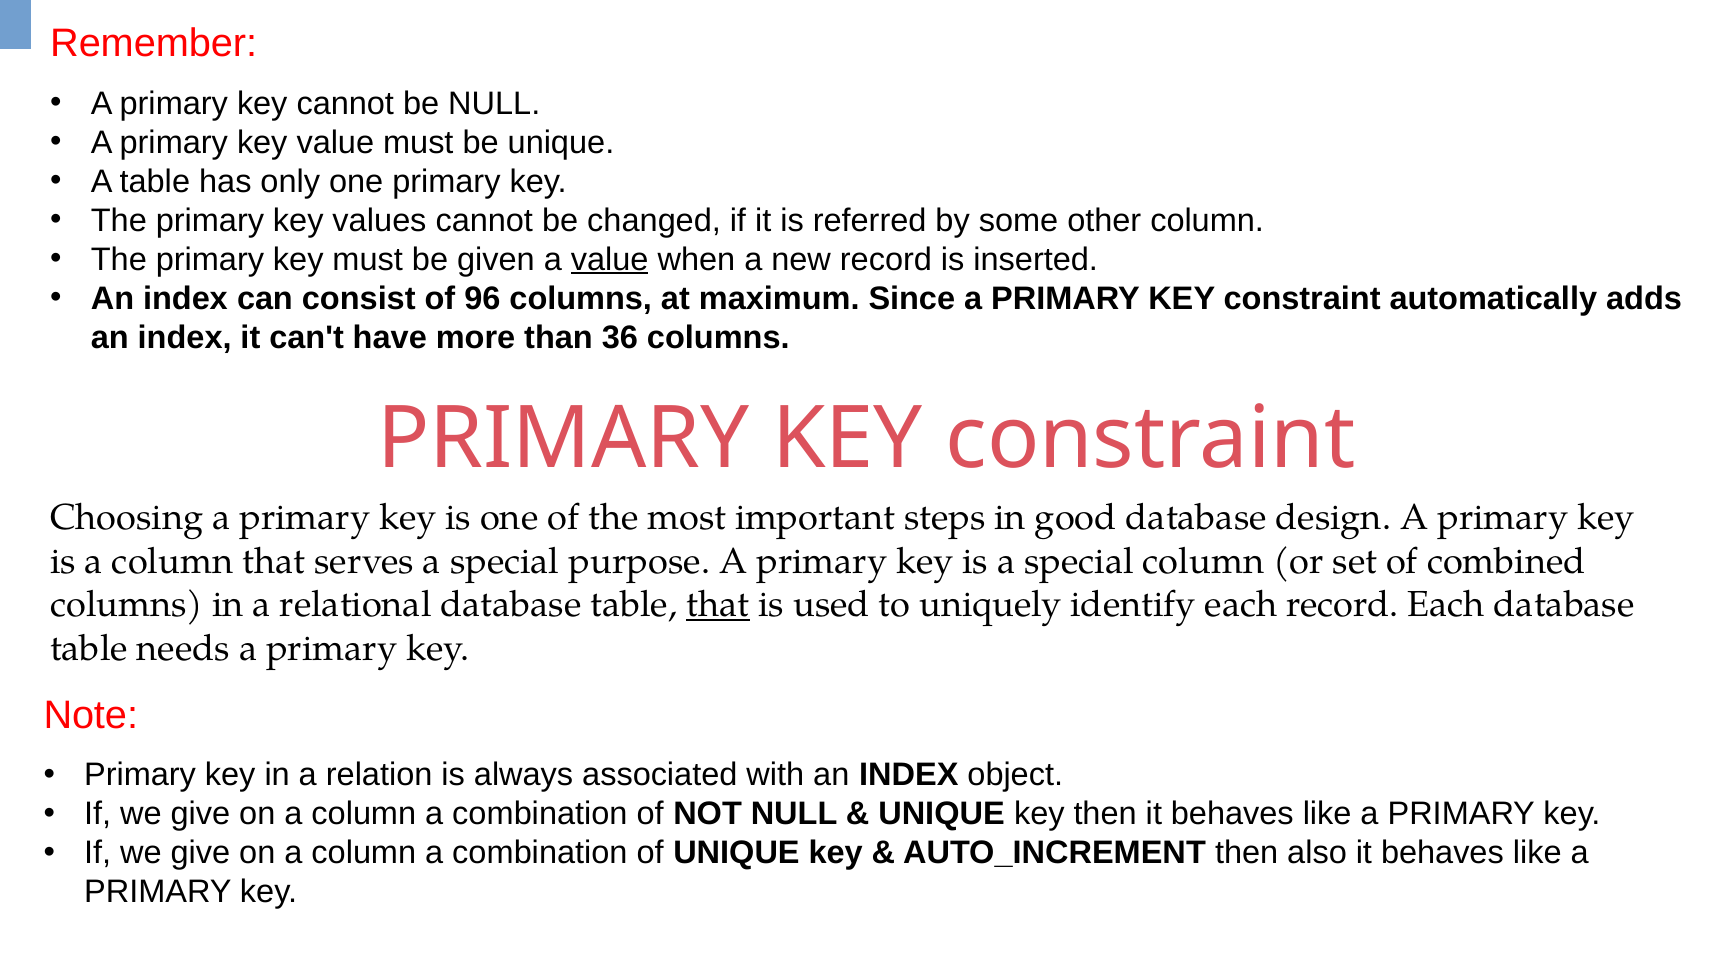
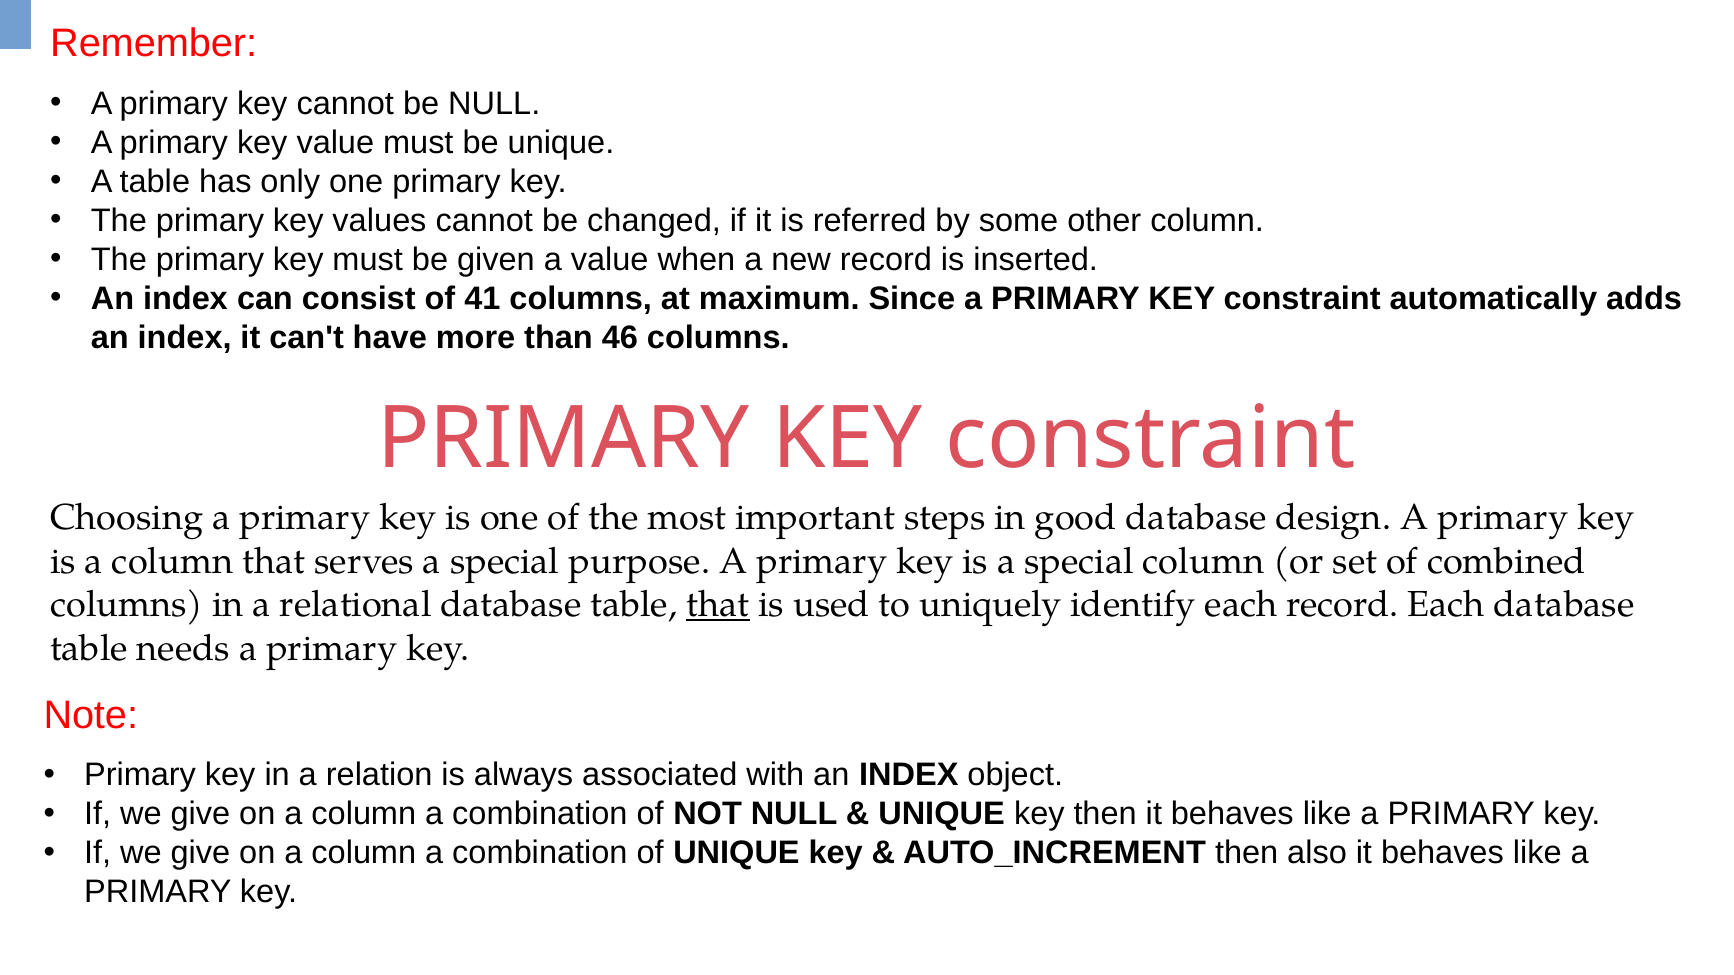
value at (610, 259) underline: present -> none
96: 96 -> 41
36: 36 -> 46
